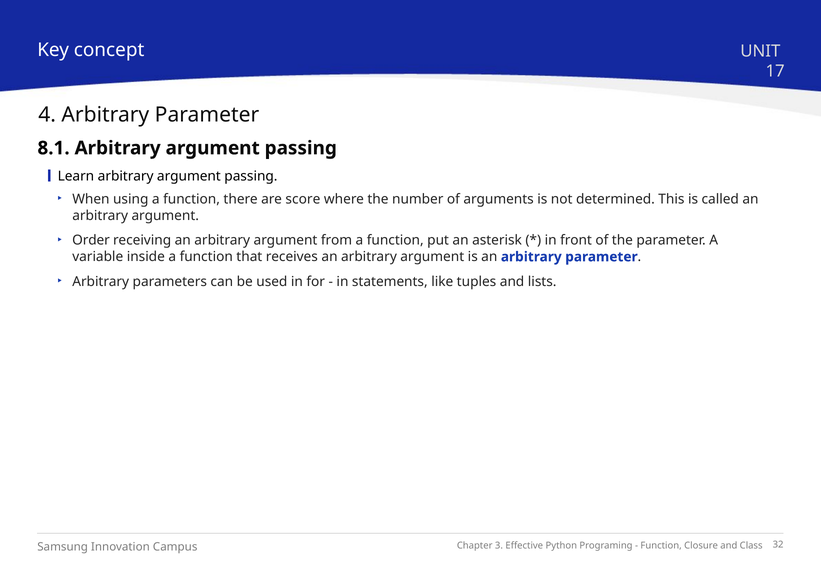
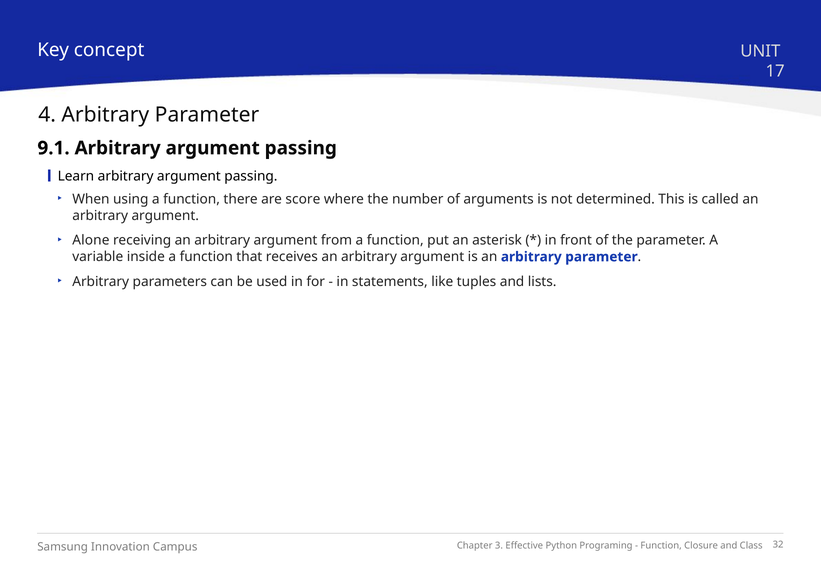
8.1: 8.1 -> 9.1
Order: Order -> Alone
